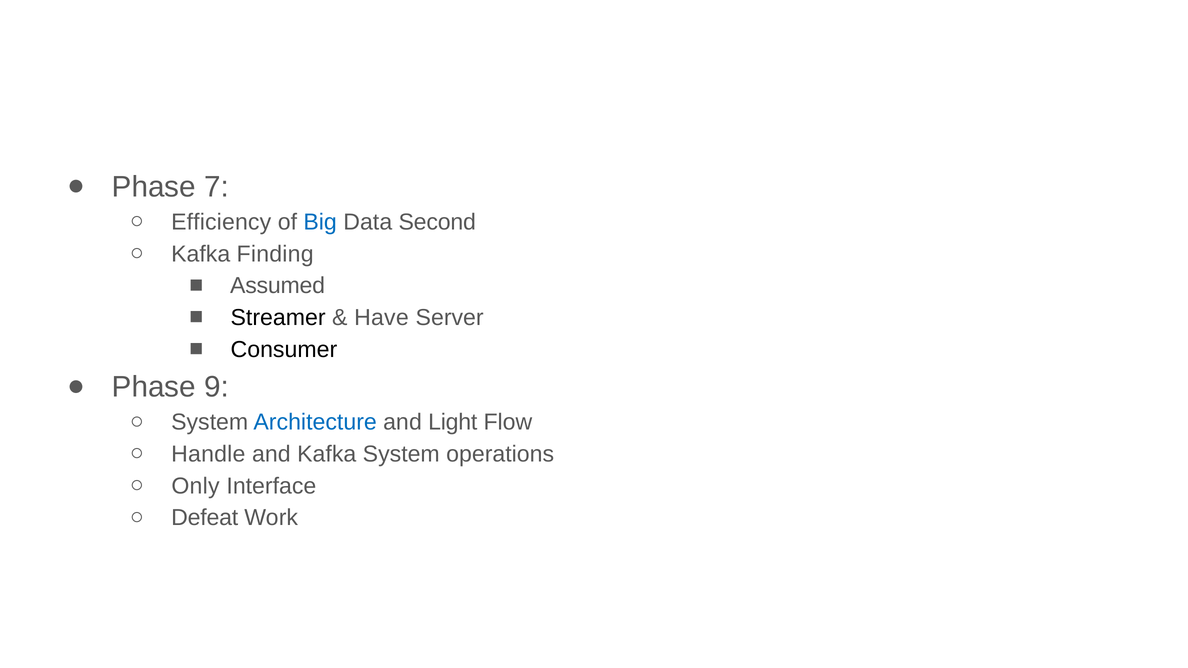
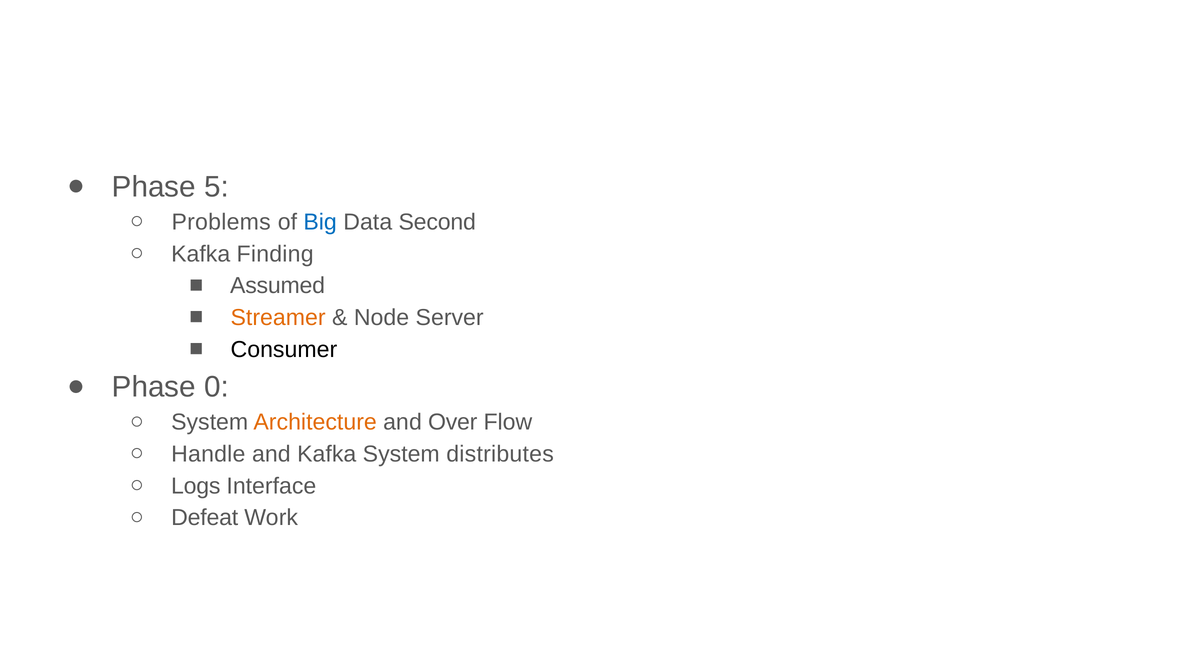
7: 7 -> 5
Efficiency: Efficiency -> Problems
Streamer colour: black -> orange
Have: Have -> Node
9: 9 -> 0
Architecture colour: blue -> orange
Light: Light -> Over
operations: operations -> distributes
Only: Only -> Logs
